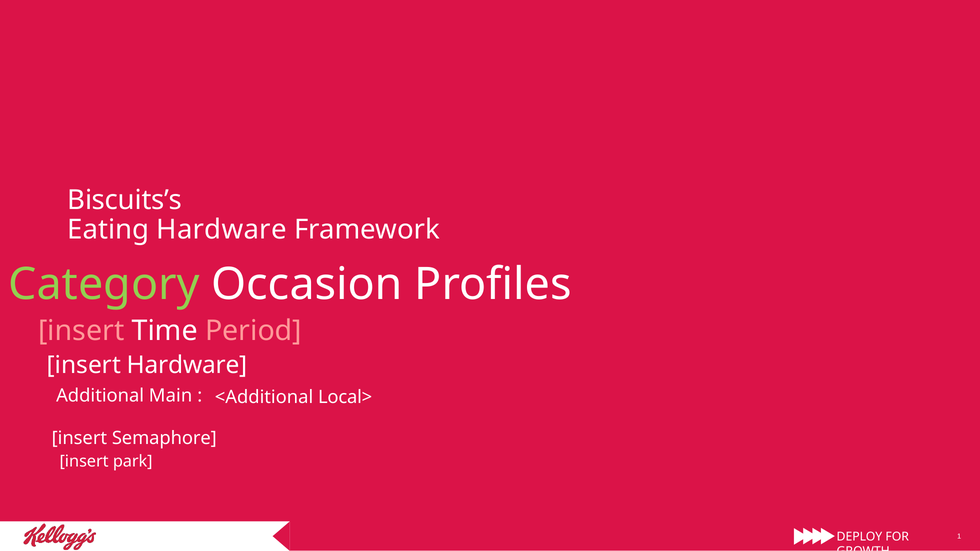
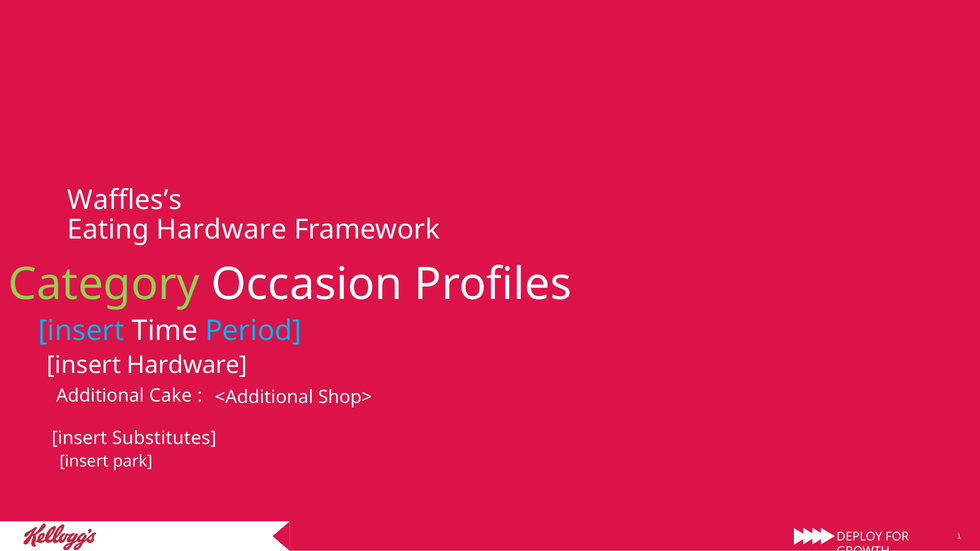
Biscuits’s: Biscuits’s -> Waffles’s
insert at (81, 331) colour: pink -> light blue
Period colour: pink -> light blue
Main: Main -> Cake
Local>: Local> -> Shop>
Semaphore: Semaphore -> Substitutes
